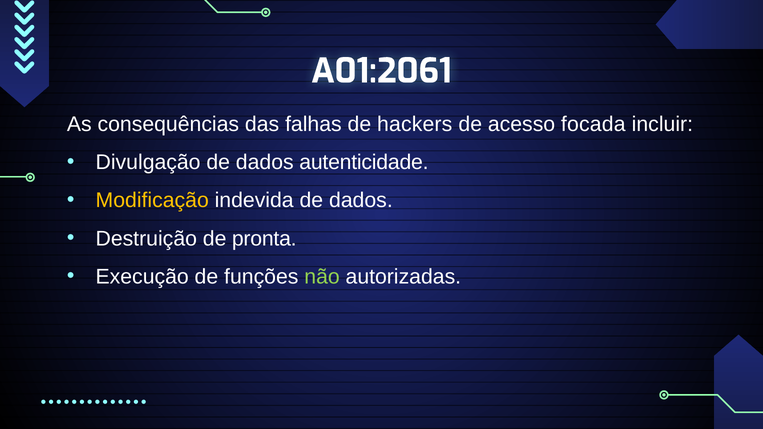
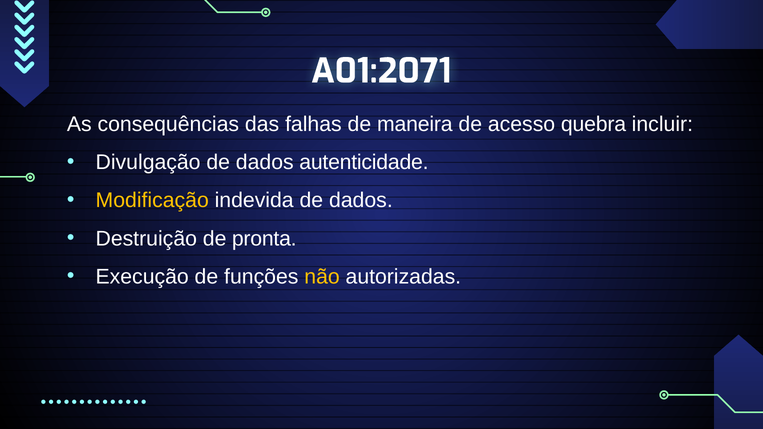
A01:2061: A01:2061 -> A01:2071
hackers: hackers -> maneira
focada: focada -> quebra
não colour: light green -> yellow
